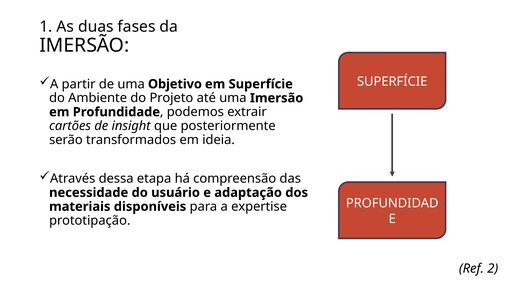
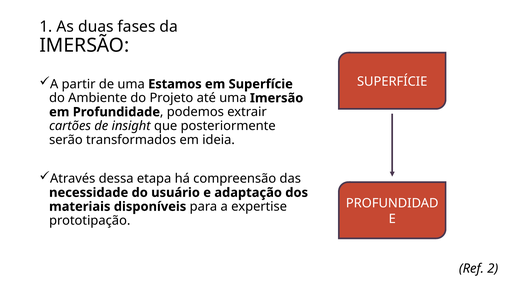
Objetivo: Objetivo -> Estamos
